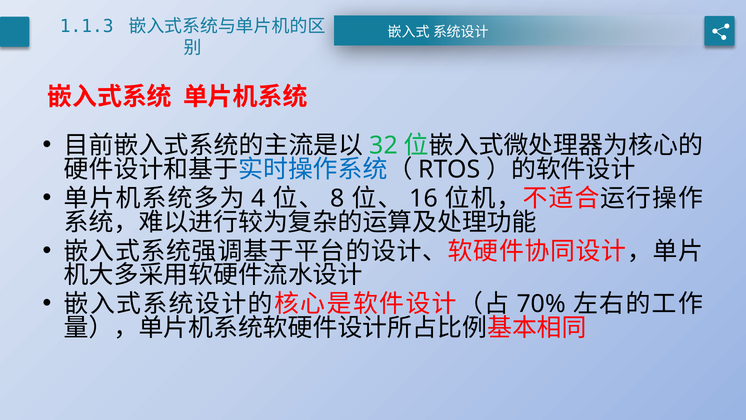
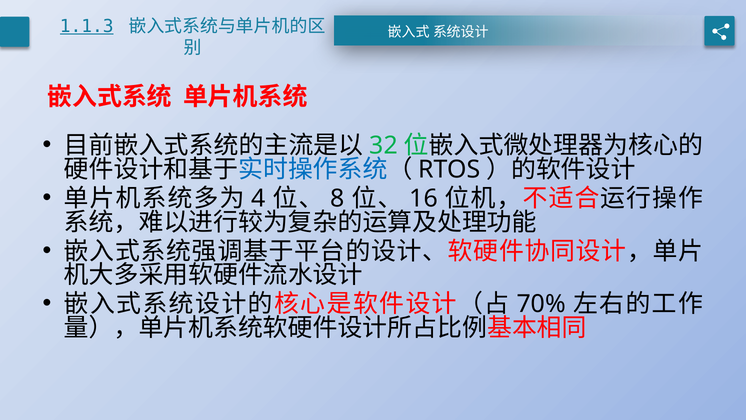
1.1.3 underline: none -> present
